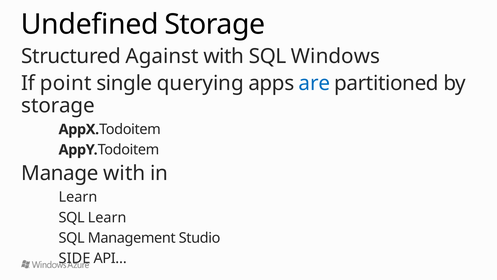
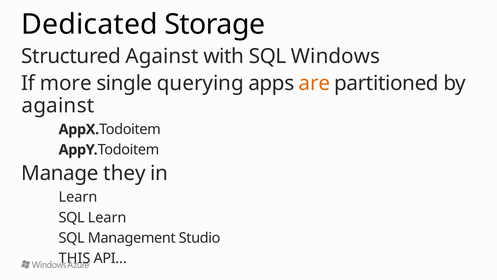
Undefined: Undefined -> Dedicated
point: point -> more
are colour: blue -> orange
storage at (58, 106): storage -> against
Manage with: with -> they
SIDE: SIDE -> THIS
